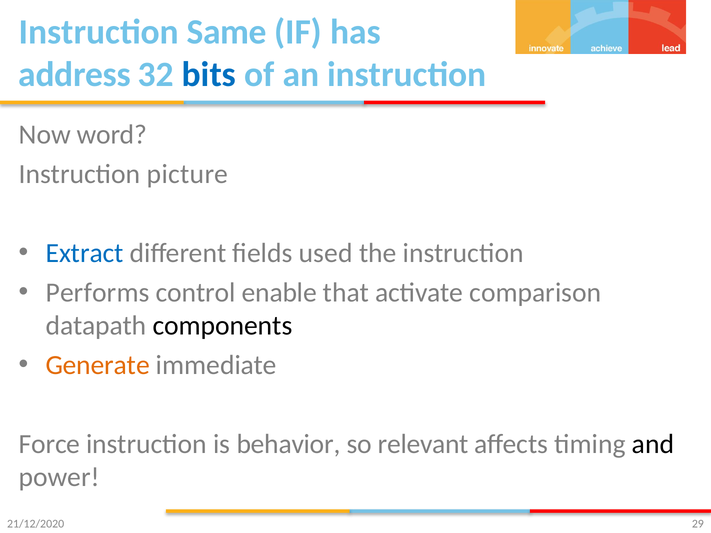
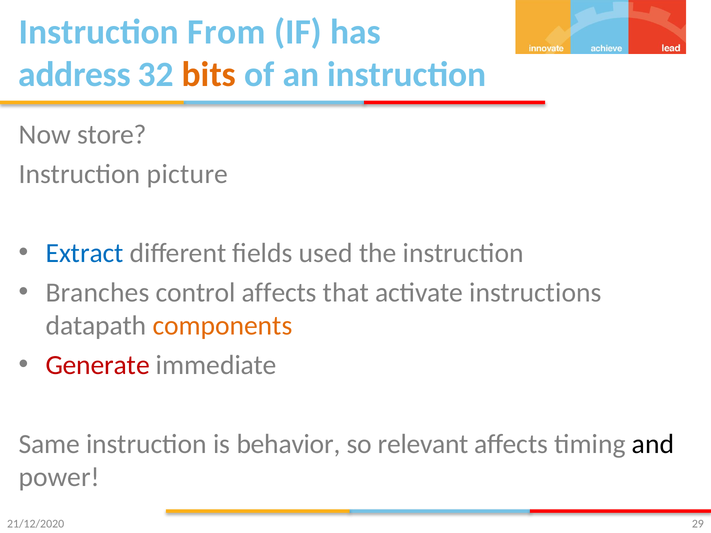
Same: Same -> From
bits colour: blue -> orange
word: word -> store
Performs: Performs -> Branches
control enable: enable -> affects
comparison: comparison -> instructions
components colour: black -> orange
Generate colour: orange -> red
Force: Force -> Same
